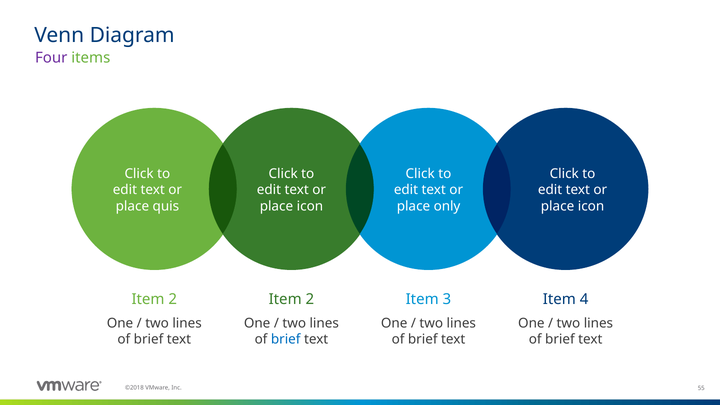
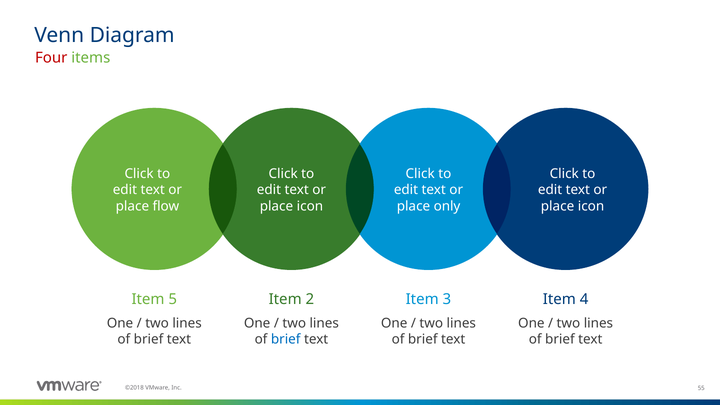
Four colour: purple -> red
quis: quis -> flow
2 at (173, 300): 2 -> 5
